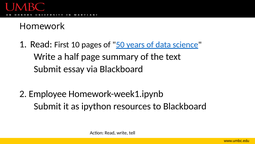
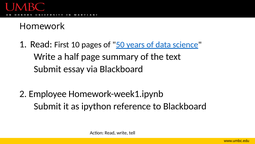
resources: resources -> reference
